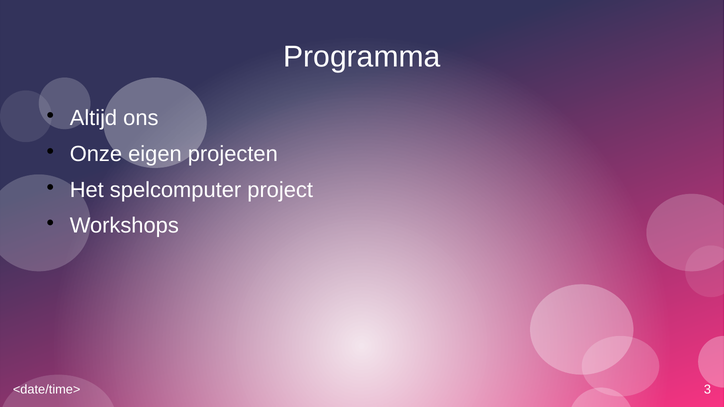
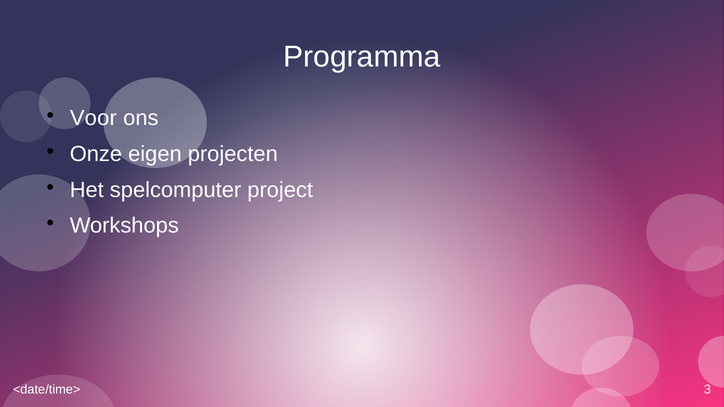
Altijd: Altijd -> Voor
